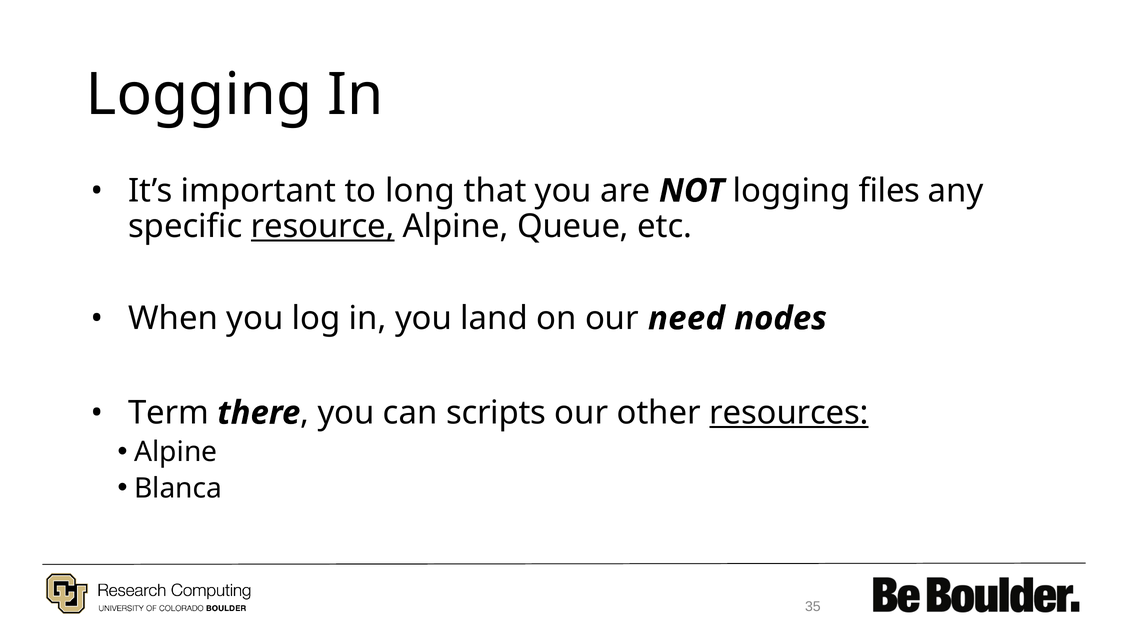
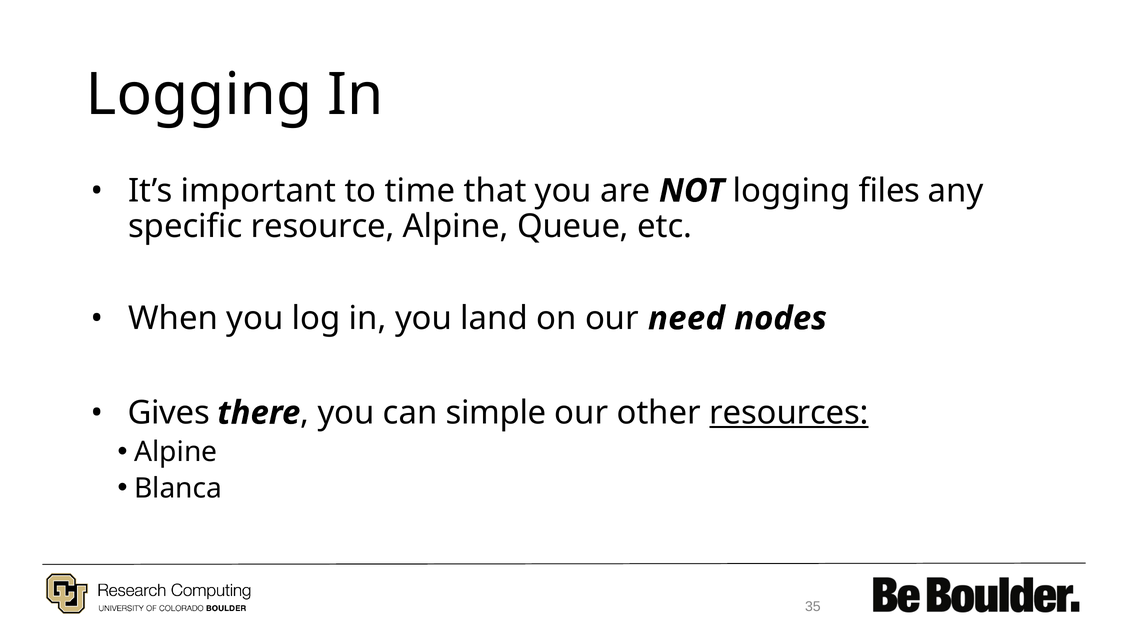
long: long -> time
resource underline: present -> none
Term: Term -> Gives
scripts: scripts -> simple
